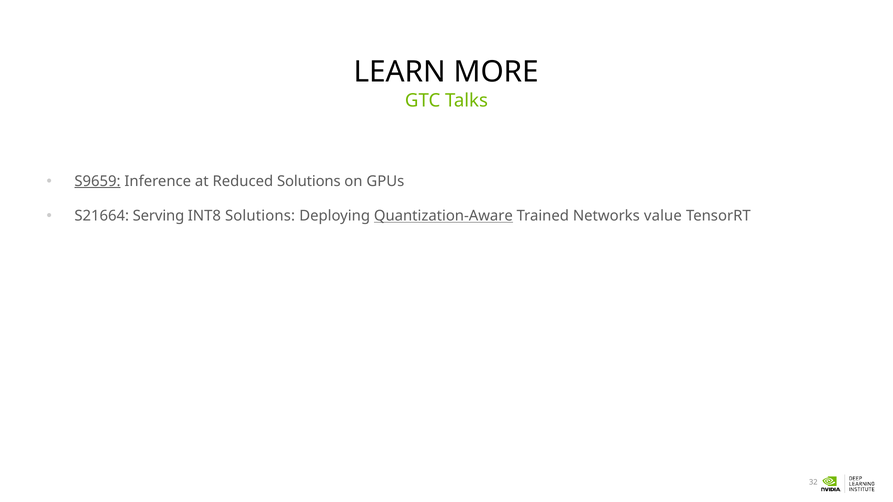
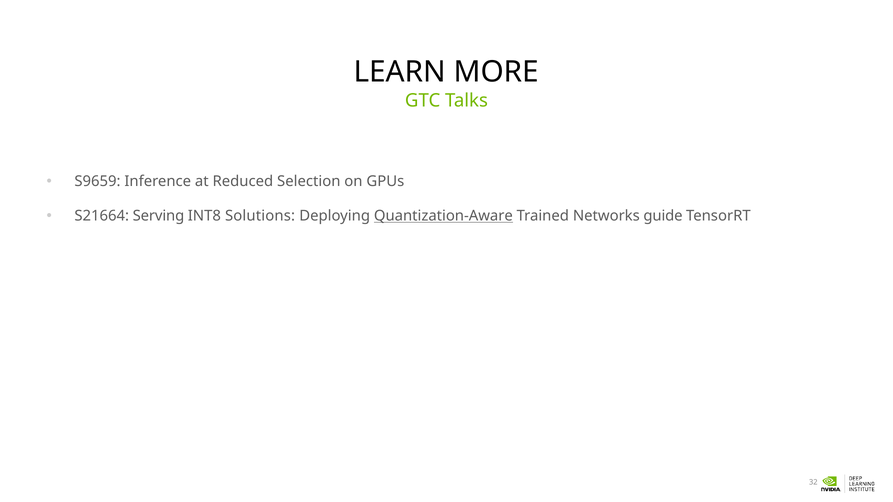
S9659 underline: present -> none
Reduced Solutions: Solutions -> Selection
value: value -> guide
